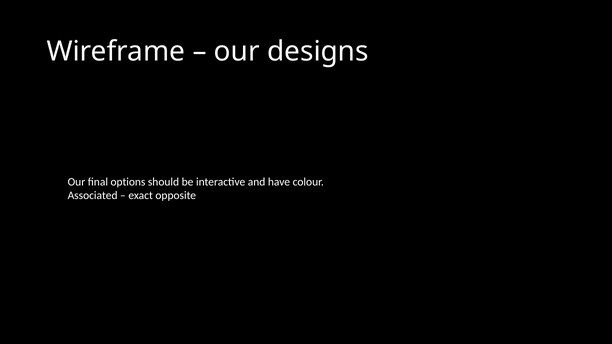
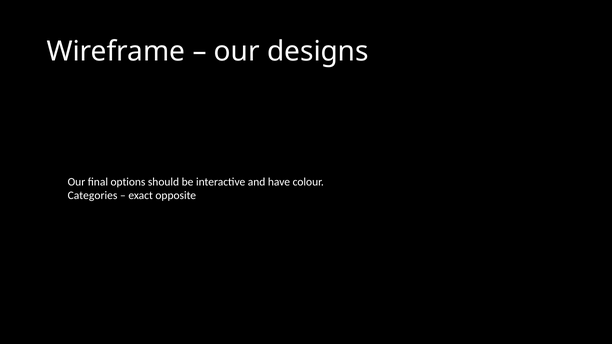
Associated: Associated -> Categories
